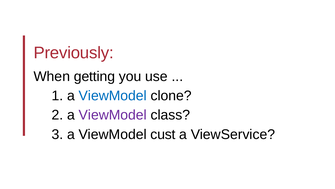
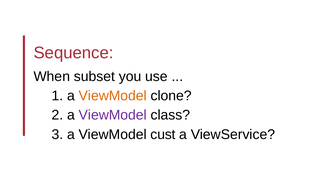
Previously: Previously -> Sequence
getting: getting -> subset
ViewModel at (113, 95) colour: blue -> orange
